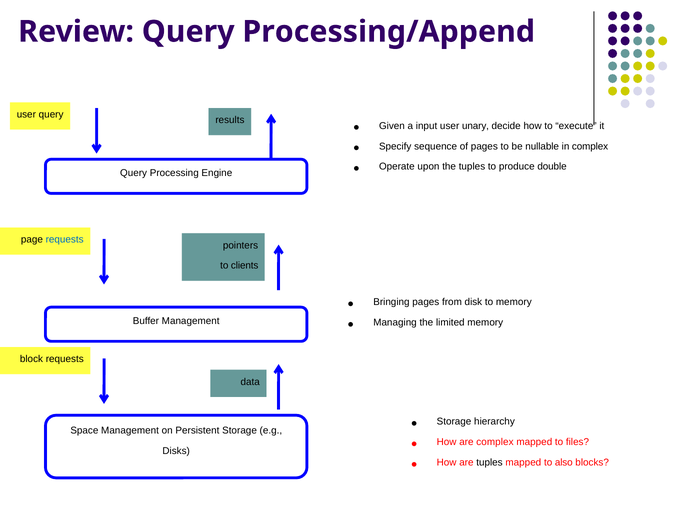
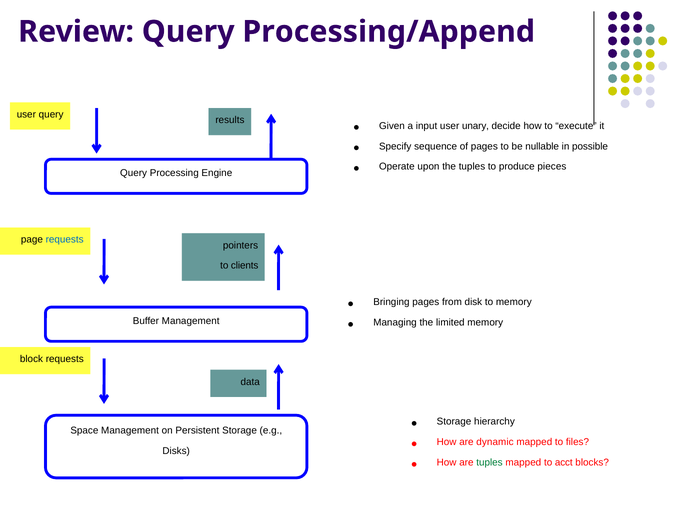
in complex: complex -> possible
double: double -> pieces
are complex: complex -> dynamic
tuples at (489, 462) colour: black -> green
also: also -> acct
